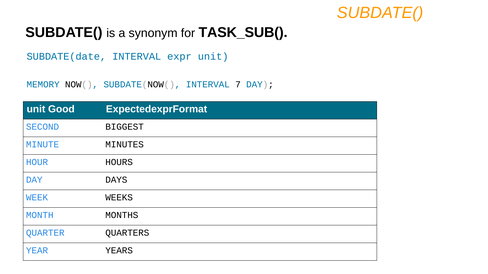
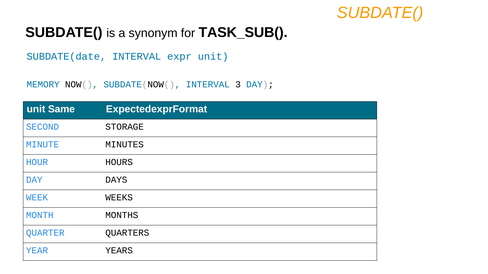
7: 7 -> 3
Good: Good -> Same
BIGGEST: BIGGEST -> STORAGE
